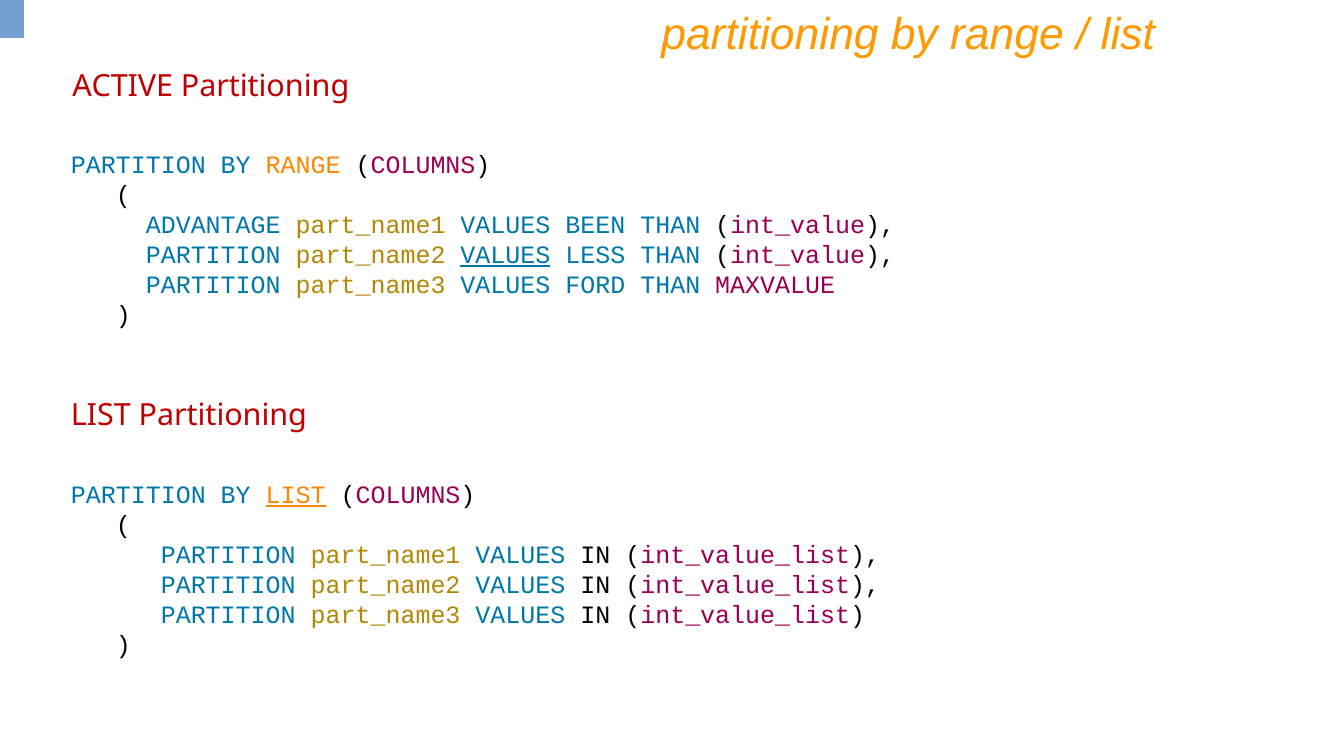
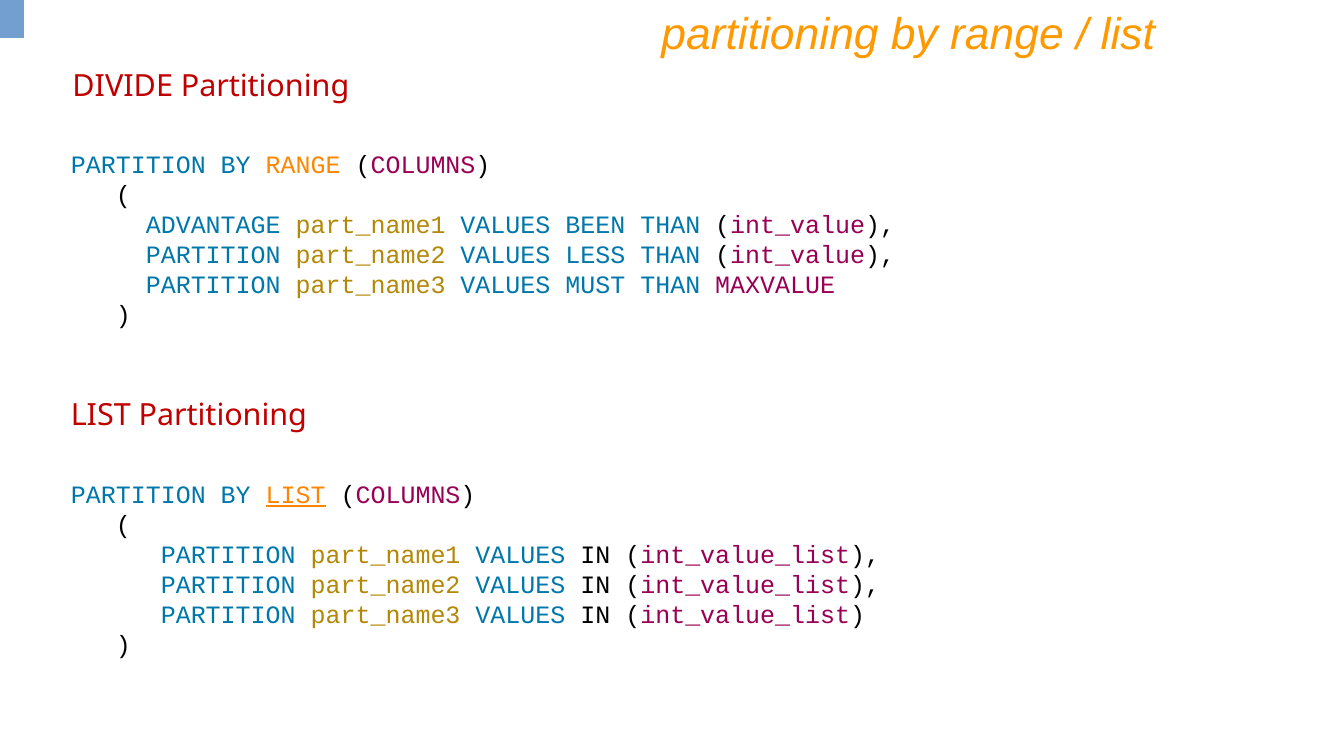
ACTIVE: ACTIVE -> DIVIDE
VALUES at (505, 255) underline: present -> none
FORD: FORD -> MUST
